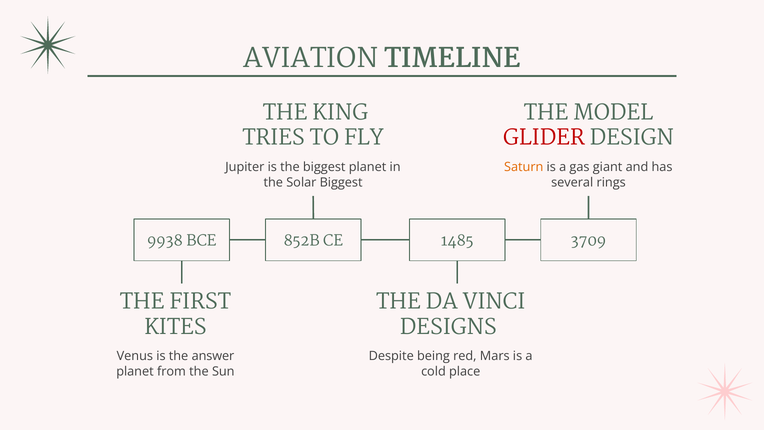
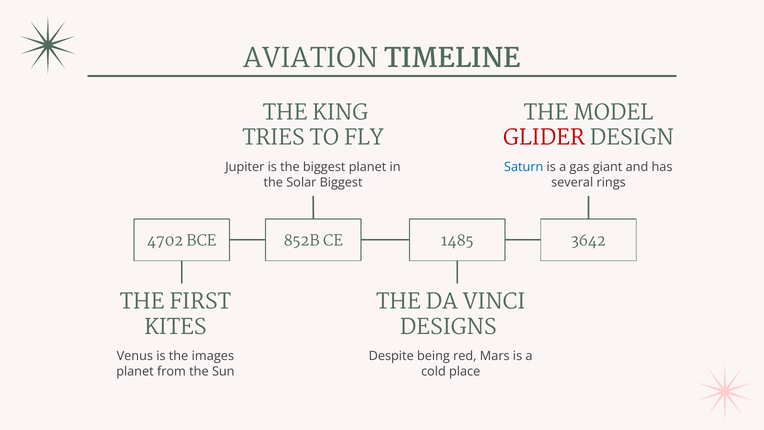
Saturn colour: orange -> blue
9938: 9938 -> 4702
3709: 3709 -> 3642
answer: answer -> images
